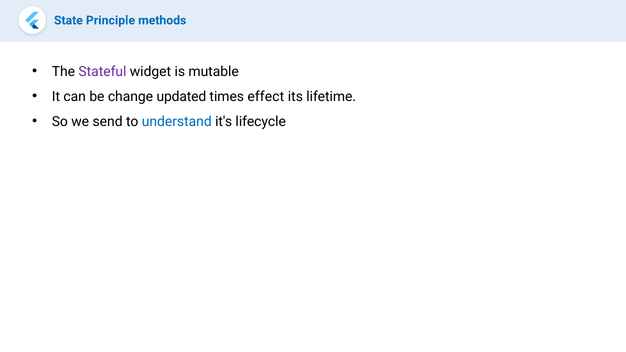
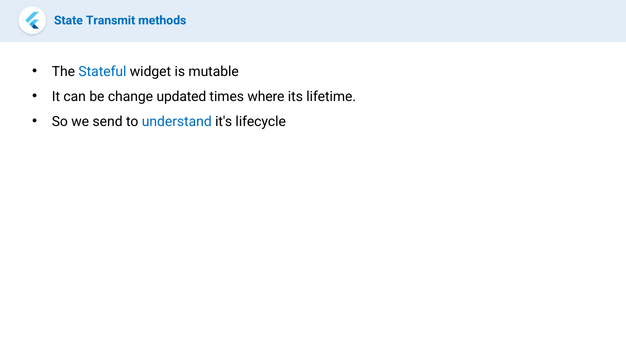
Principle: Principle -> Transmit
Stateful colour: purple -> blue
effect: effect -> where
